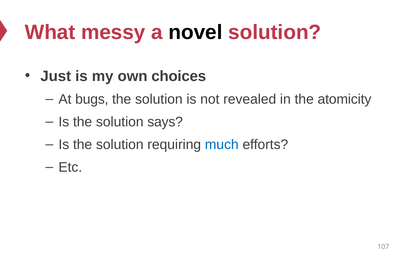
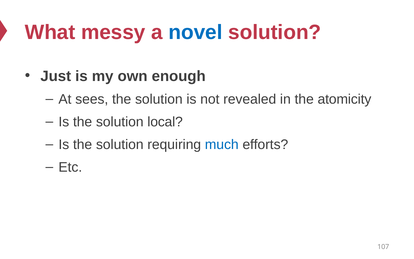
novel colour: black -> blue
choices: choices -> enough
bugs: bugs -> sees
says: says -> local
